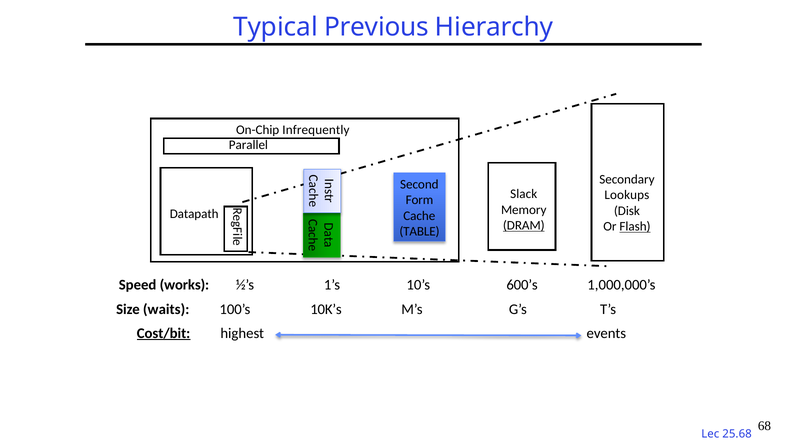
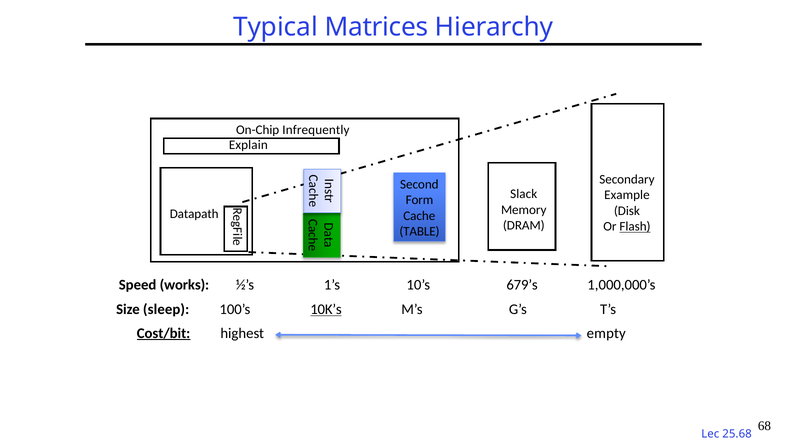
Previous: Previous -> Matrices
Parallel: Parallel -> Explain
Lookups: Lookups -> Example
DRAM underline: present -> none
600’s: 600’s -> 679’s
waits: waits -> sleep
10K’s underline: none -> present
events: events -> empty
